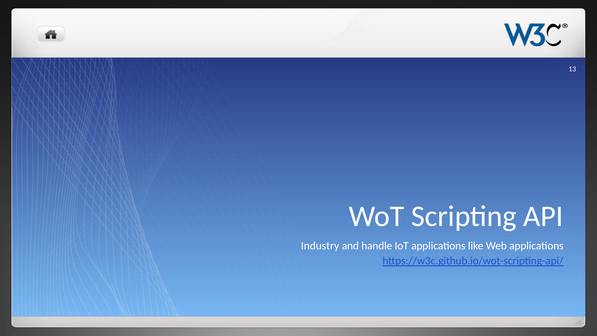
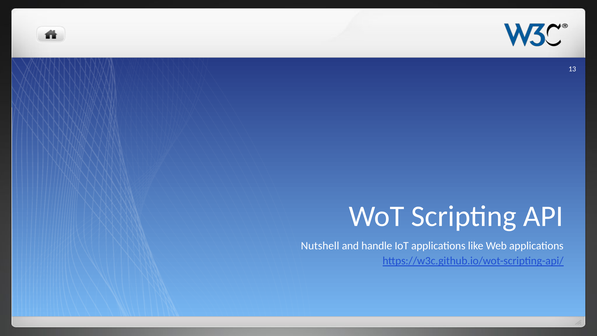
Industry: Industry -> Nutshell
